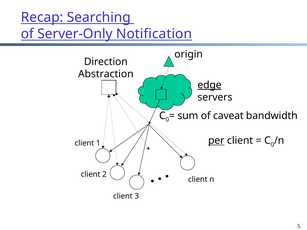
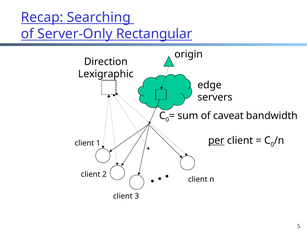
Notification: Notification -> Rectangular
Abstraction: Abstraction -> Lexigraphic
edge underline: present -> none
